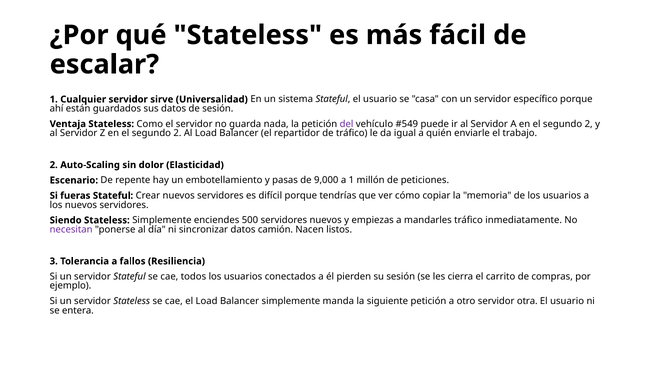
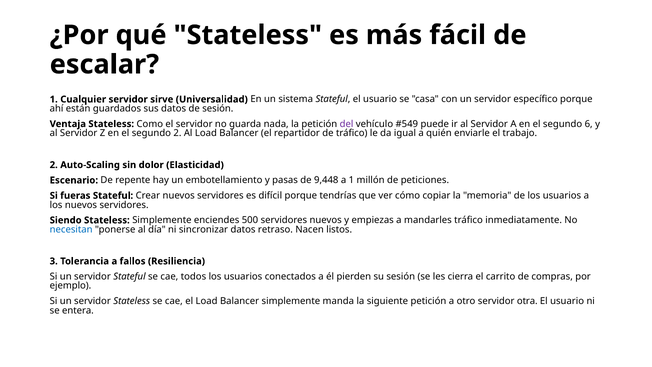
2 at (589, 124): 2 -> 6
9,000: 9,000 -> 9,448
necesitan colour: purple -> blue
camión: camión -> retraso
